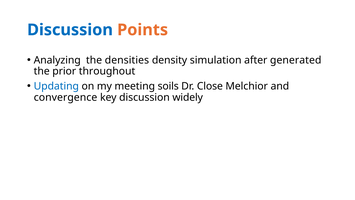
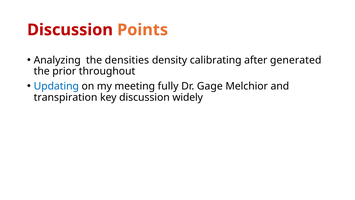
Discussion at (70, 30) colour: blue -> red
simulation: simulation -> calibrating
soils: soils -> fully
Close: Close -> Gage
convergence: convergence -> transpiration
